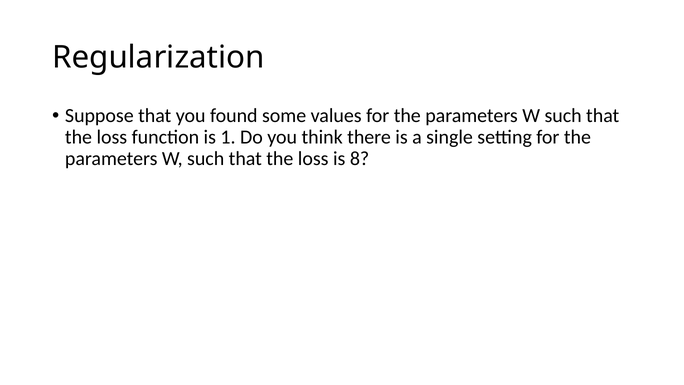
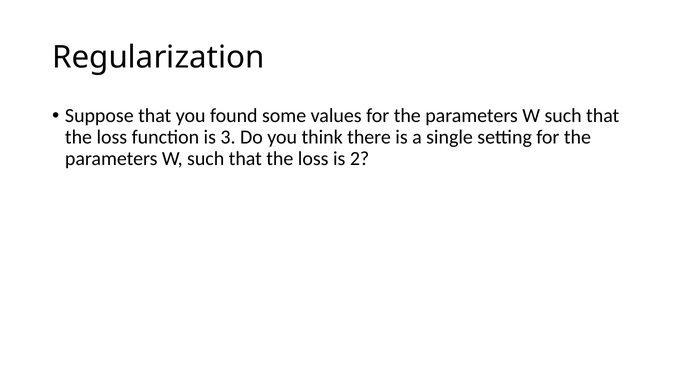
1: 1 -> 3
8: 8 -> 2
